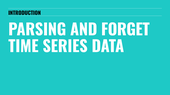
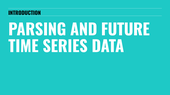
FORGET: FORGET -> FUTURE
